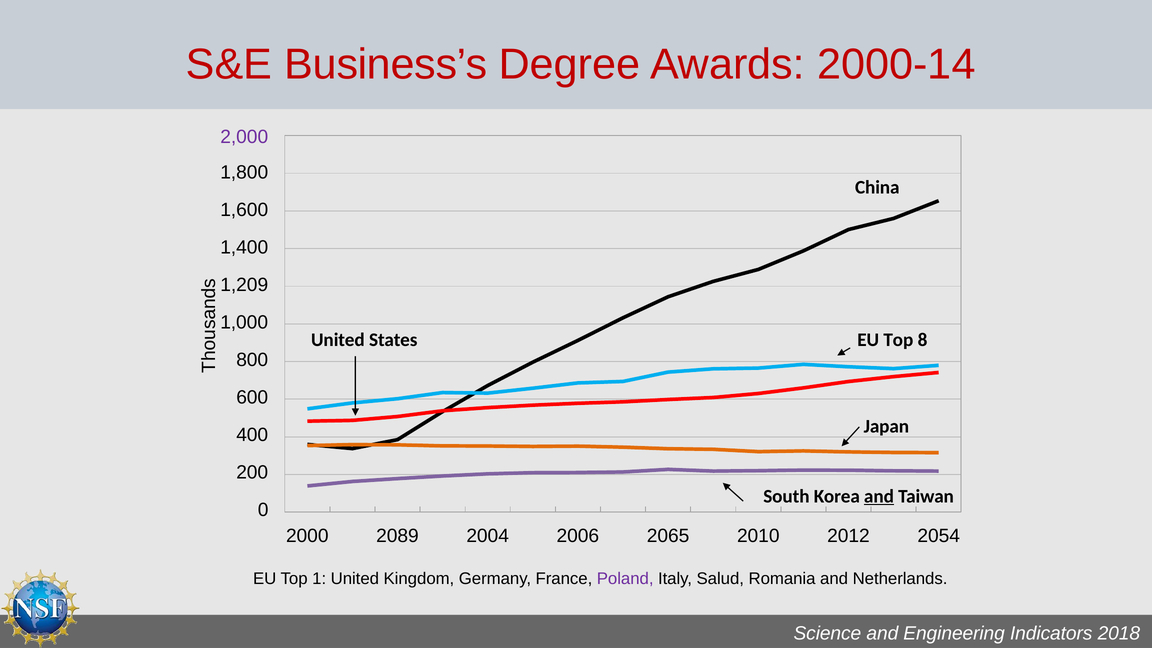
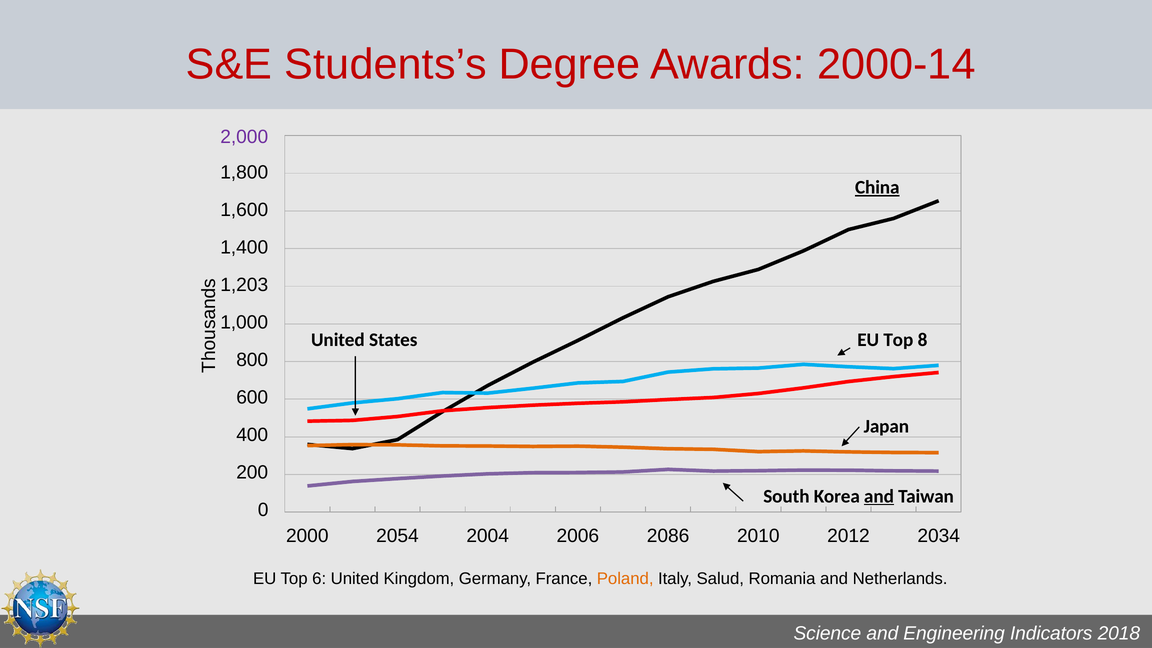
Business’s: Business’s -> Students’s
China underline: none -> present
1,209: 1,209 -> 1,203
2089: 2089 -> 2054
2065: 2065 -> 2086
2054: 2054 -> 2034
1: 1 -> 6
Poland colour: purple -> orange
